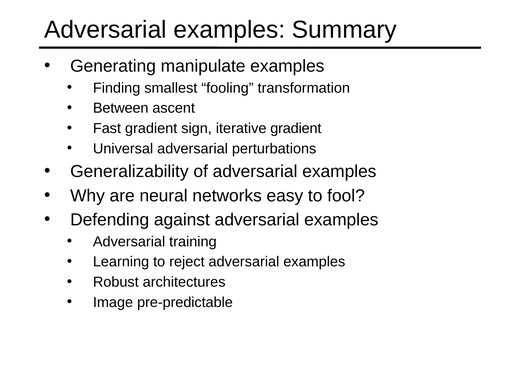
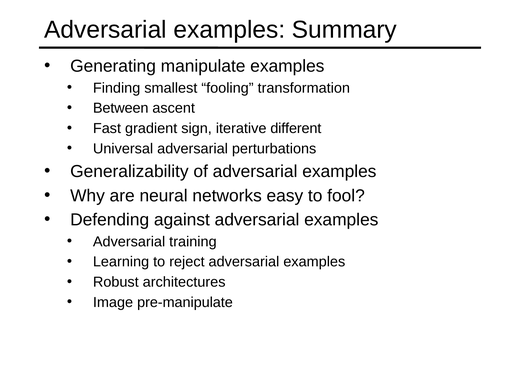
iterative gradient: gradient -> different
pre-predictable: pre-predictable -> pre-manipulate
